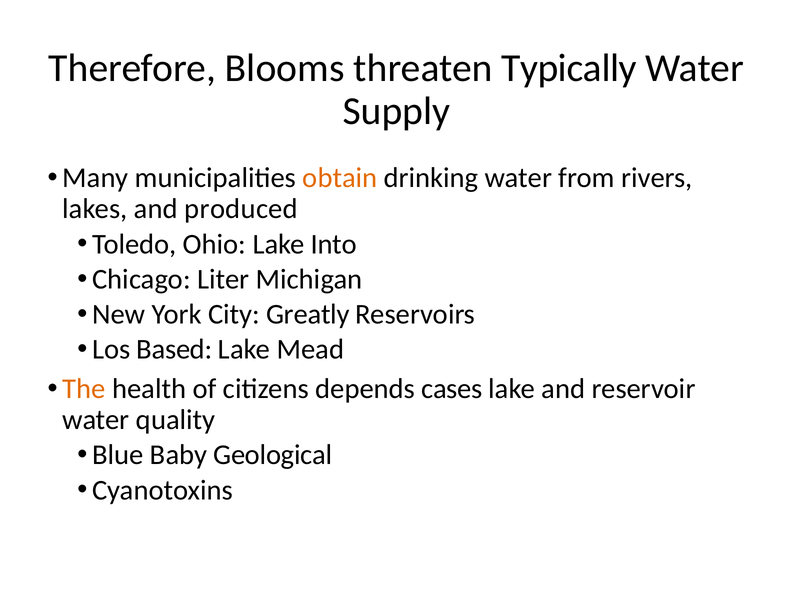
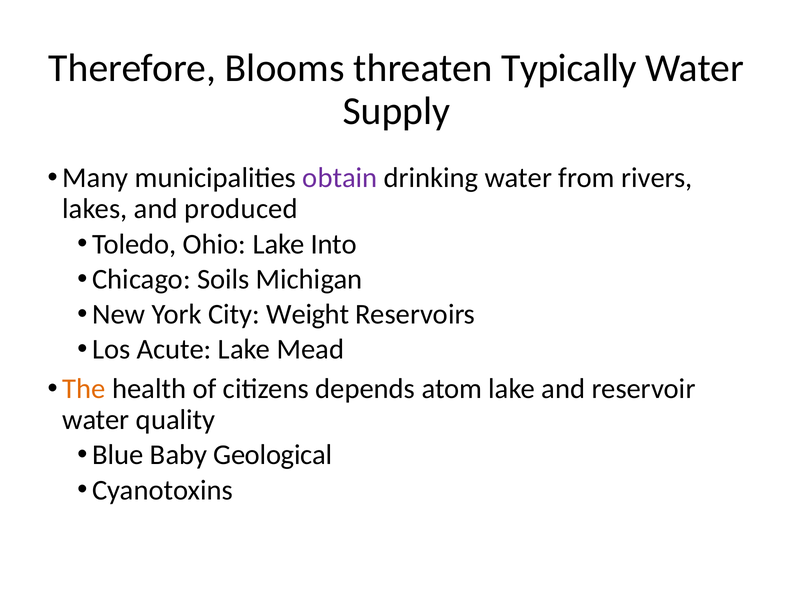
obtain colour: orange -> purple
Liter: Liter -> Soils
Greatly: Greatly -> Weight
Based: Based -> Acute
cases: cases -> atom
